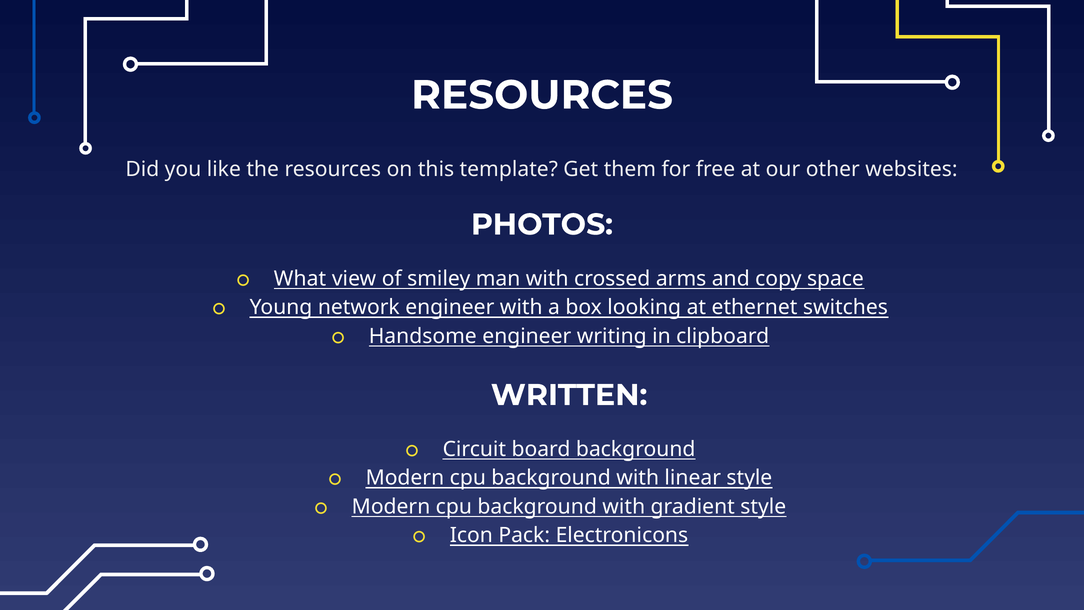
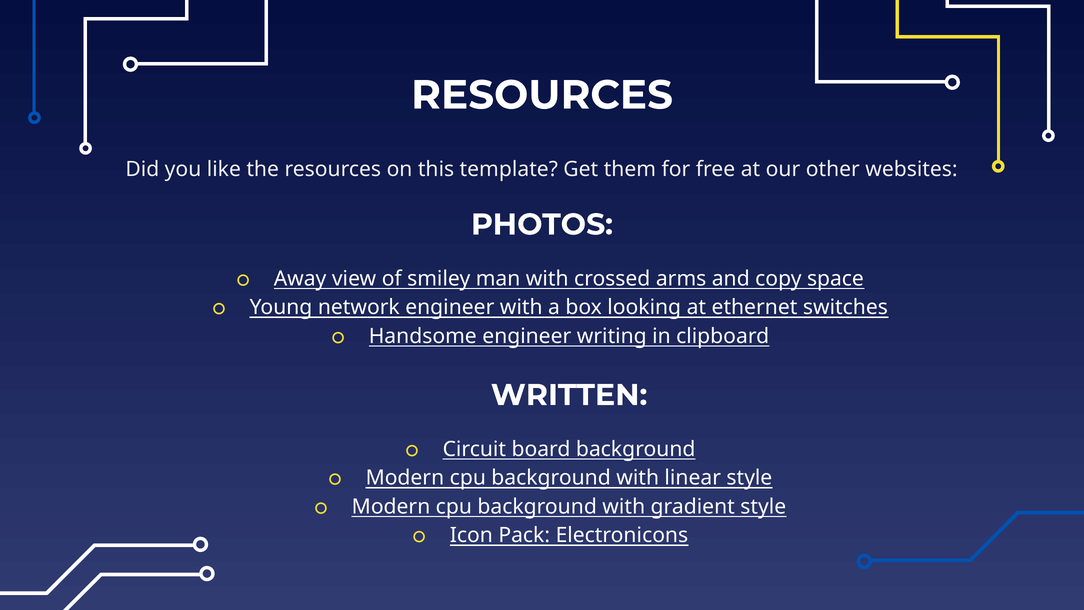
What: What -> Away
